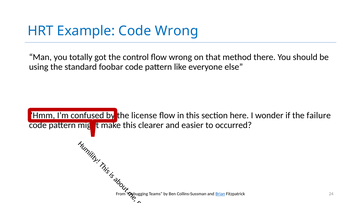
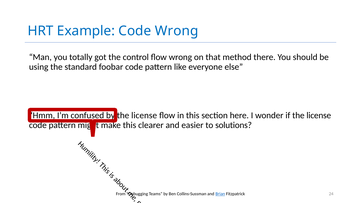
if the failure: failure -> license
occurred: occurred -> solutions
